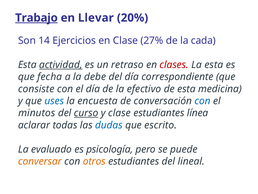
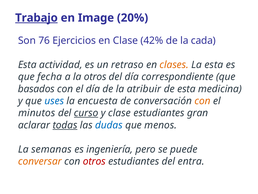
Llevar: Llevar -> Image
14: 14 -> 76
27%: 27% -> 42%
actividad underline: present -> none
clases colour: red -> orange
la debe: debe -> otros
consiste: consiste -> basados
efectivo: efectivo -> atribuir
con at (203, 101) colour: blue -> orange
línea: línea -> gran
todas underline: none -> present
escrito: escrito -> menos
evaluado: evaluado -> semanas
psicología: psicología -> ingeniería
otros at (94, 161) colour: orange -> red
lineal: lineal -> entra
